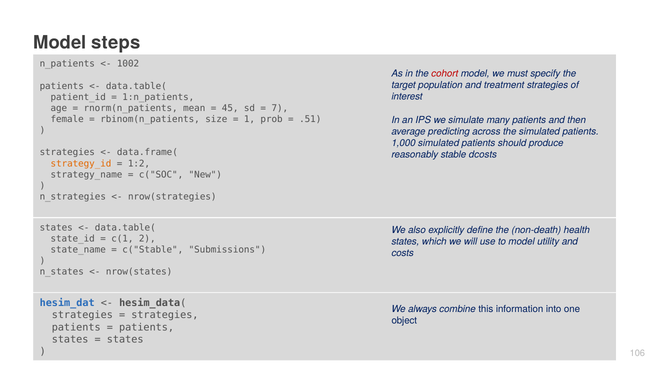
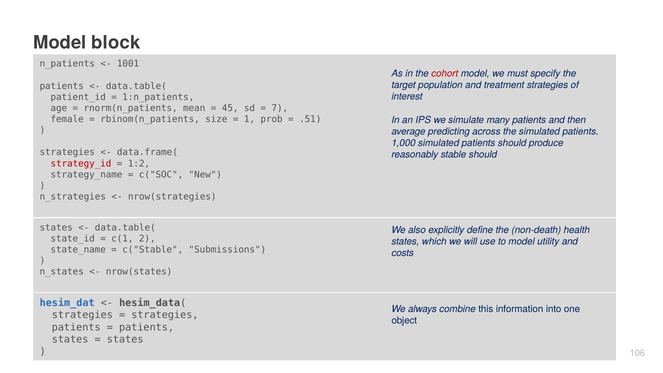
steps: steps -> block
1002: 1002 -> 1001
stable dcosts: dcosts -> should
strategy_id colour: orange -> red
